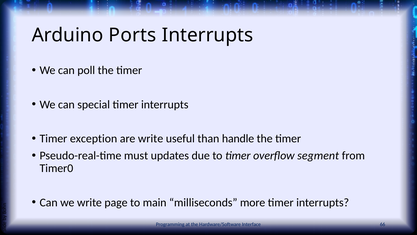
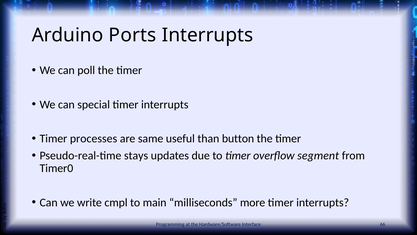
exception: exception -> processes
are write: write -> same
handle: handle -> button
must: must -> stays
page: page -> cmpl
